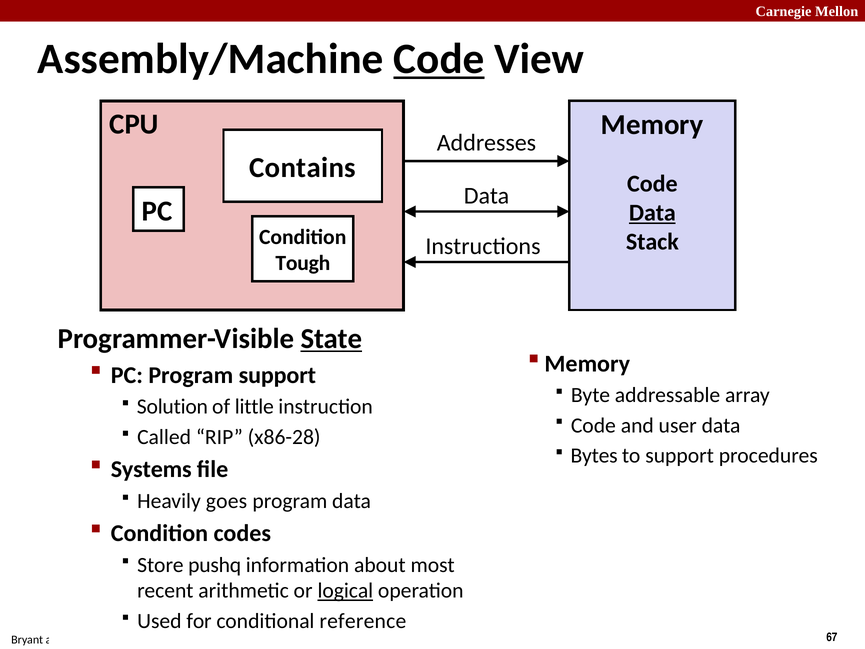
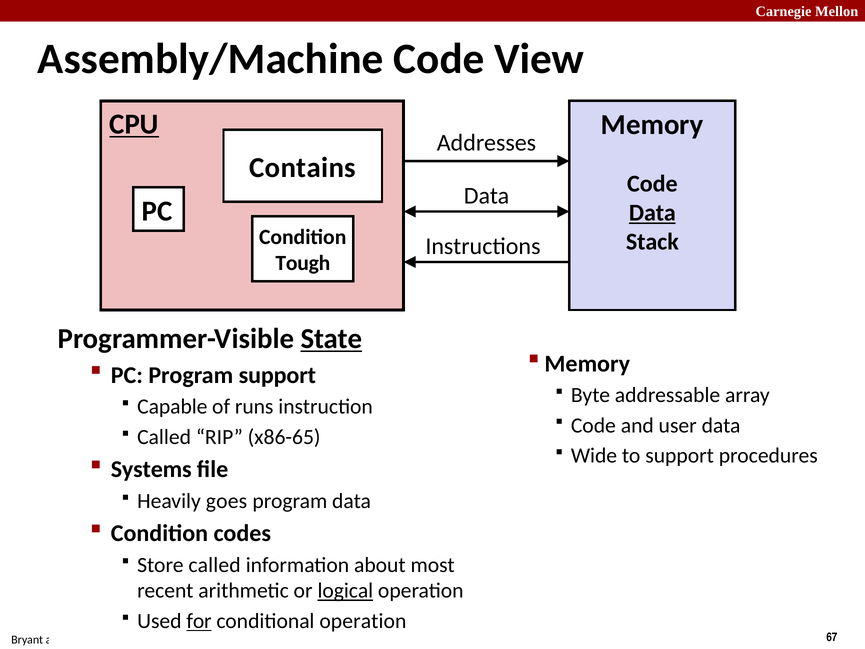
Code at (439, 59) underline: present -> none
CPU underline: none -> present
Solution: Solution -> Capable
little: little -> runs
x86-28: x86-28 -> x86-65
Bytes: Bytes -> Wide
Store pushq: pushq -> called
for underline: none -> present
conditional reference: reference -> operation
